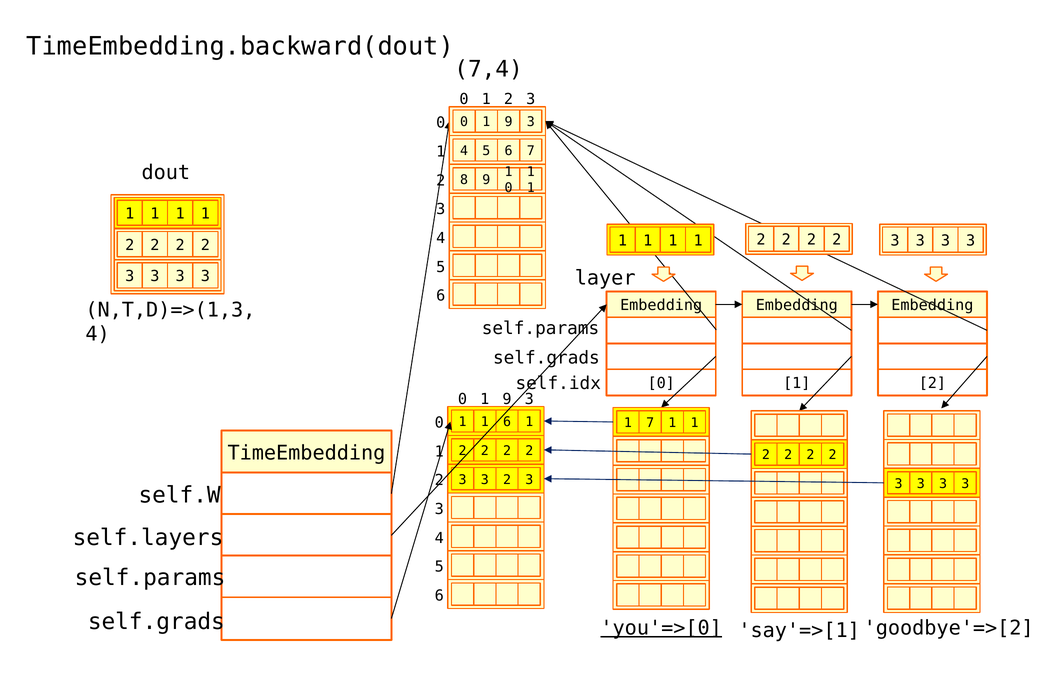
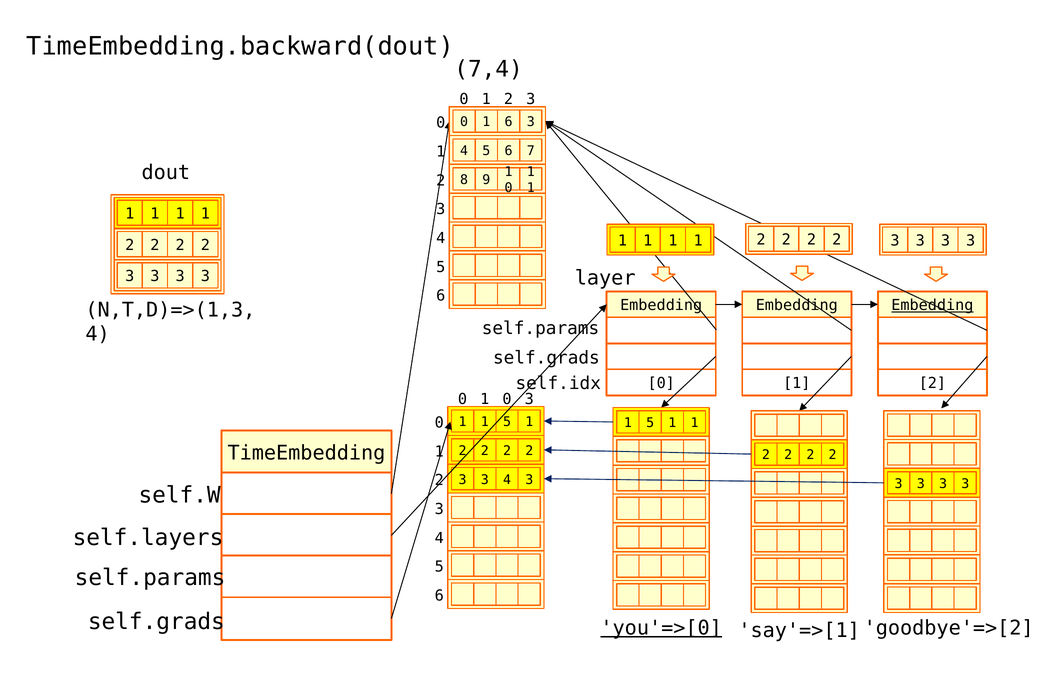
9 at (509, 122): 9 -> 6
Embedding at (932, 305) underline: none -> present
9 at (507, 399): 9 -> 0
1 1 6: 6 -> 5
7 at (650, 423): 7 -> 5
3 3 2: 2 -> 4
